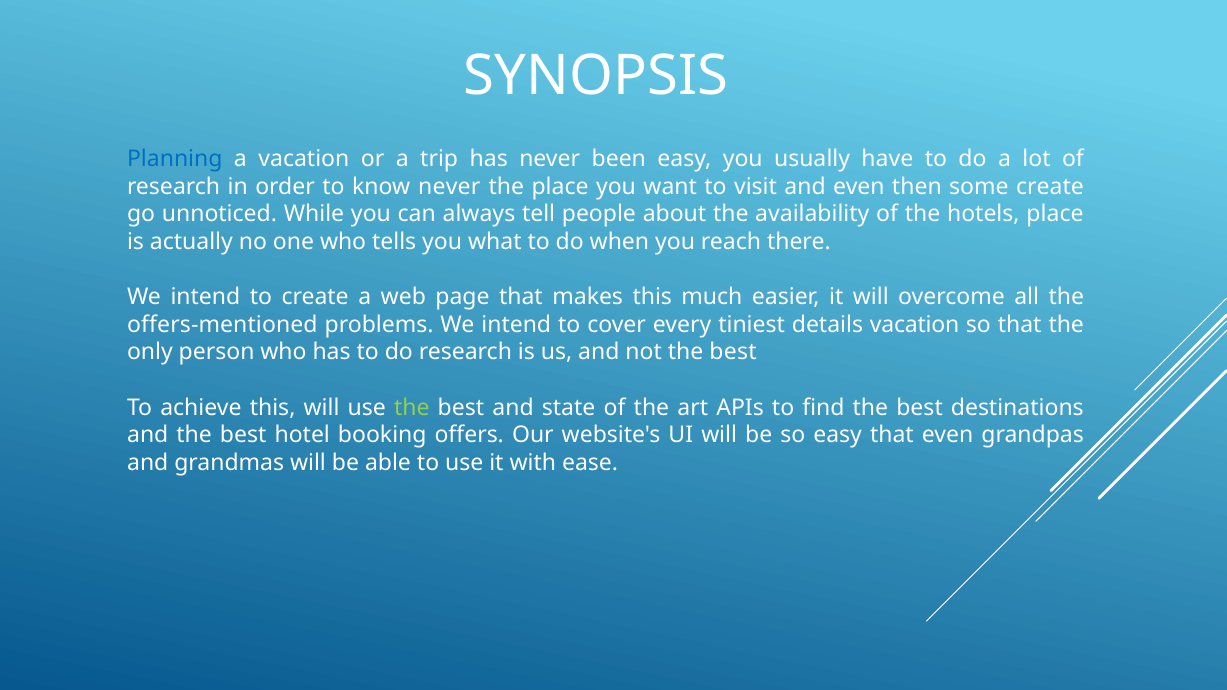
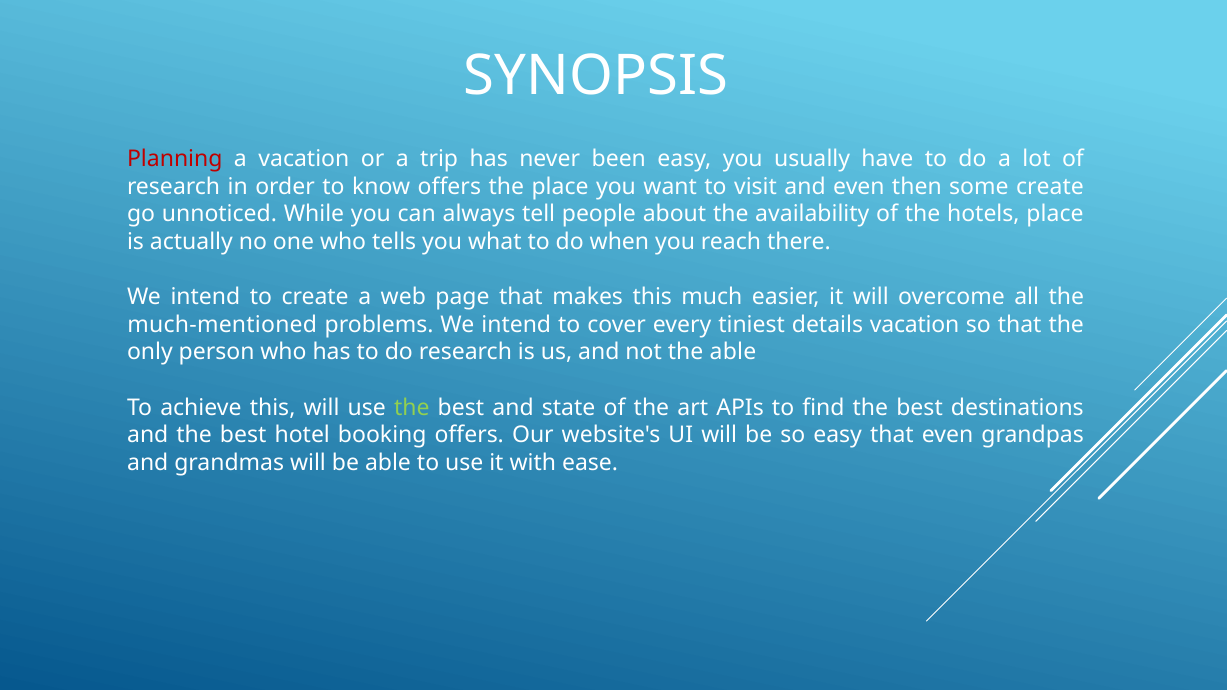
Planning colour: blue -> red
know never: never -> offers
offers-mentioned: offers-mentioned -> much-mentioned
not the best: best -> able
